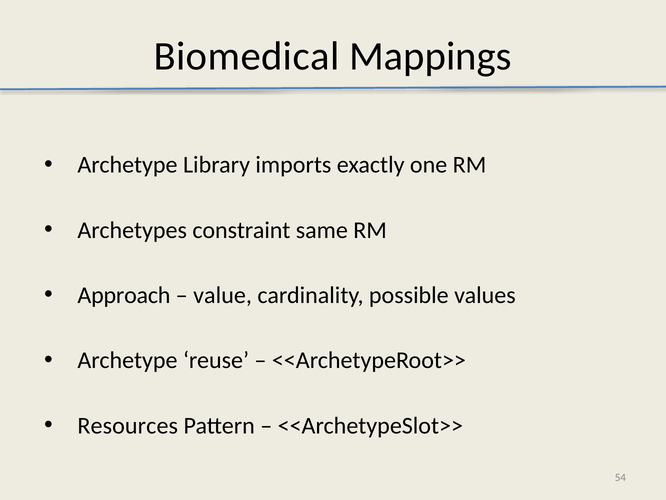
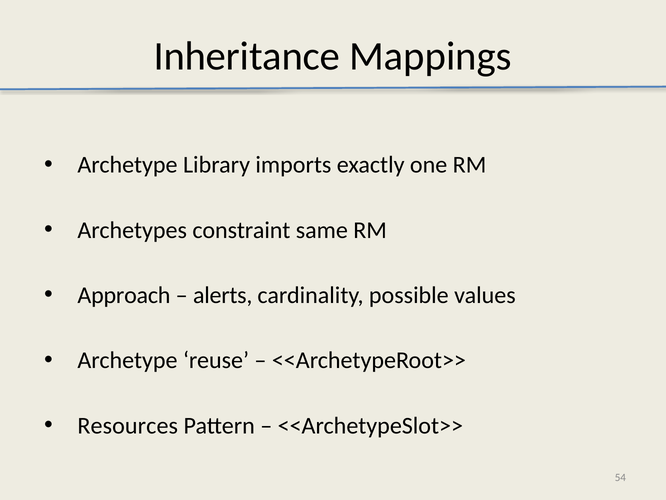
Biomedical: Biomedical -> Inheritance
value: value -> alerts
